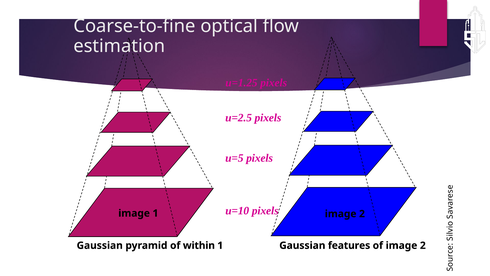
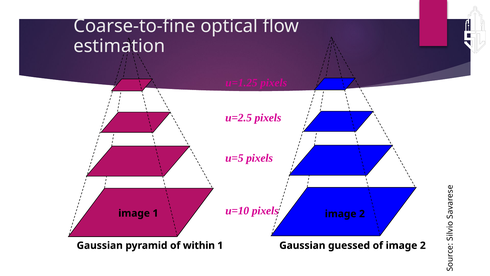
features: features -> guessed
